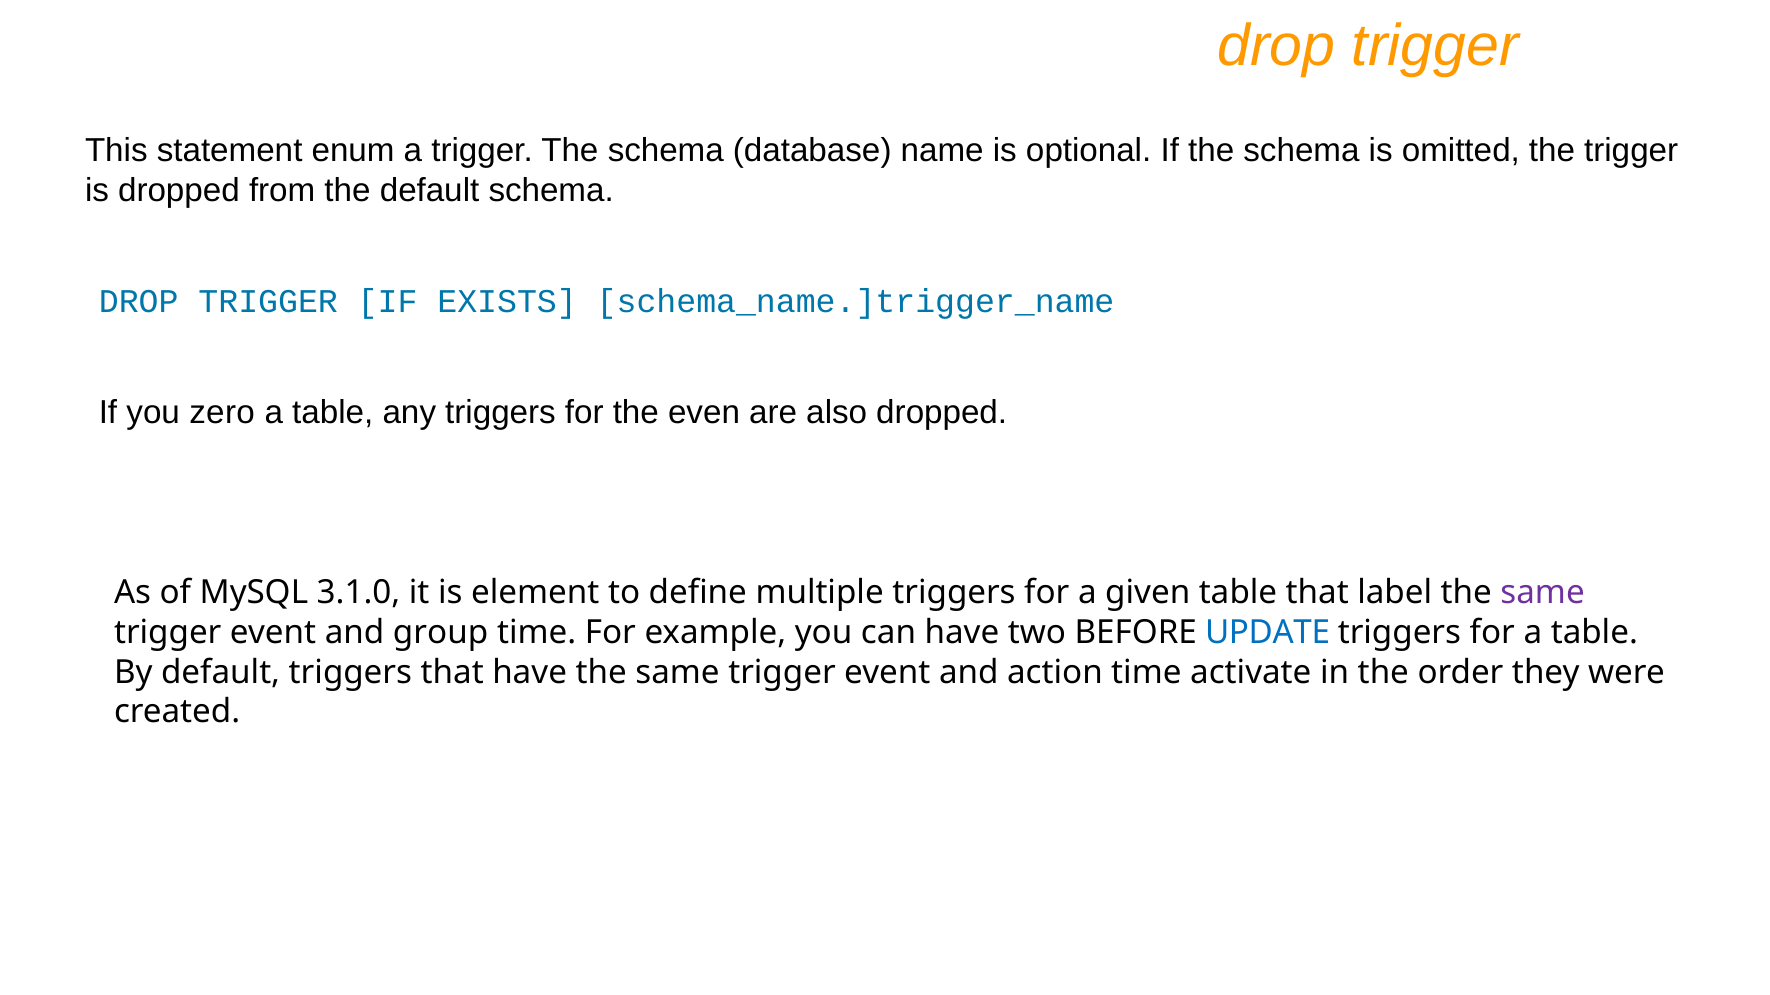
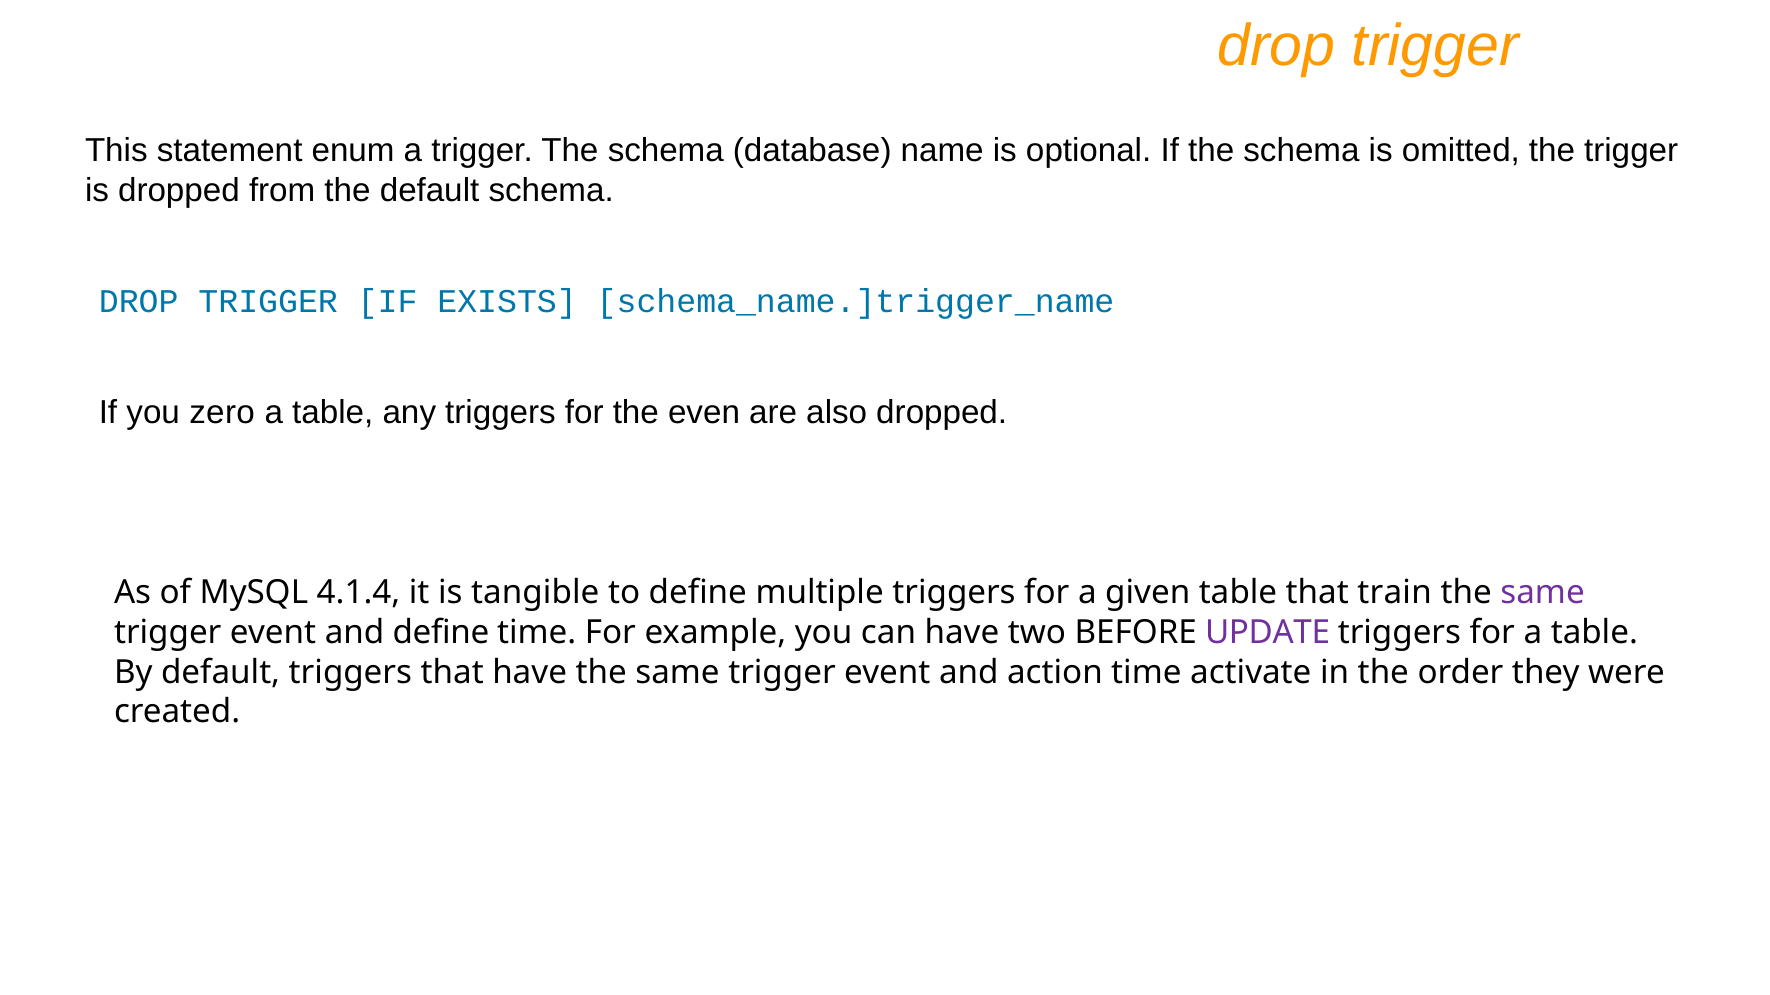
3.1.0: 3.1.0 -> 4.1.4
element: element -> tangible
label: label -> train
and group: group -> define
UPDATE colour: blue -> purple
